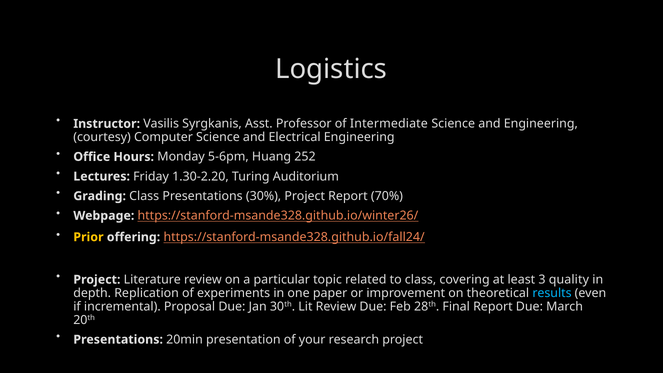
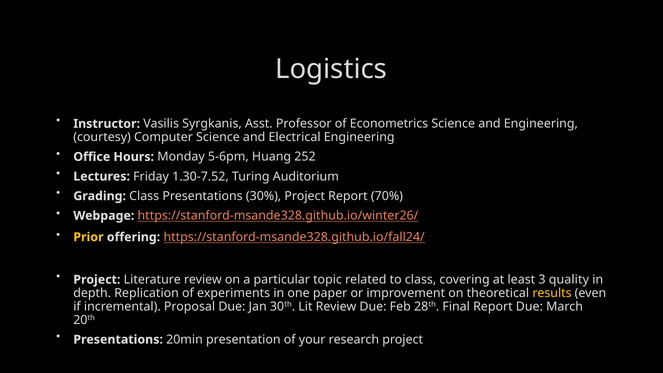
Intermediate: Intermediate -> Econometrics
1.30-2.20: 1.30-2.20 -> 1.30-7.52
results colour: light blue -> yellow
